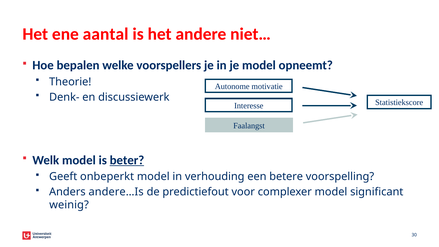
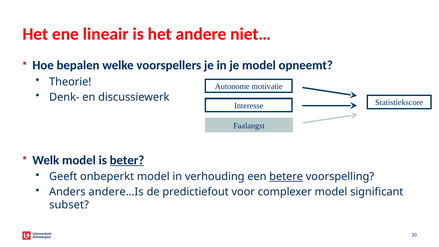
aantal: aantal -> lineair
betere underline: none -> present
weinig: weinig -> subset
